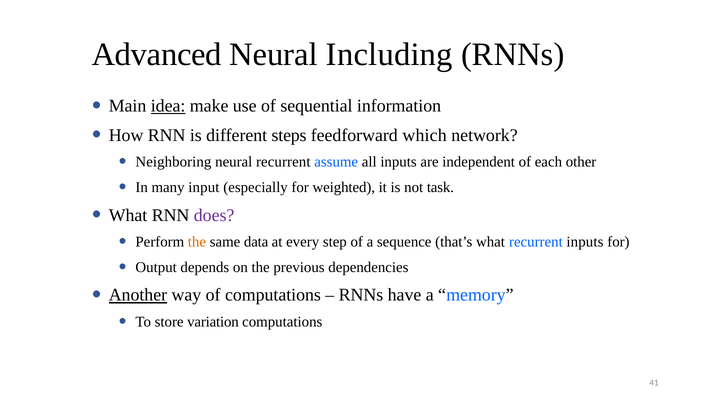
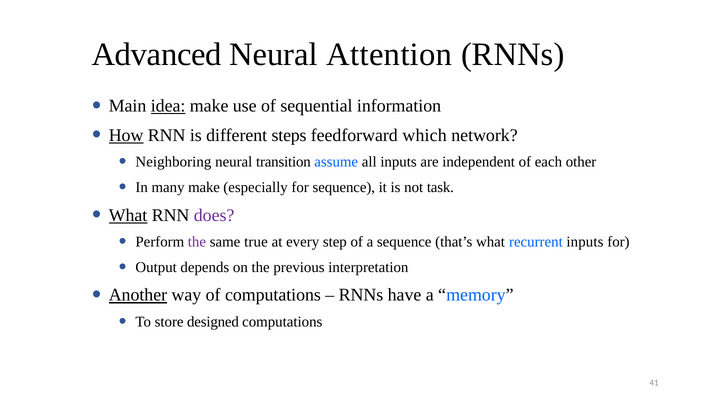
Including: Including -> Attention
How underline: none -> present
neural recurrent: recurrent -> transition
many input: input -> make
for weighted: weighted -> sequence
What at (128, 215) underline: none -> present
the at (197, 242) colour: orange -> purple
data: data -> true
dependencies: dependencies -> interpretation
variation: variation -> designed
